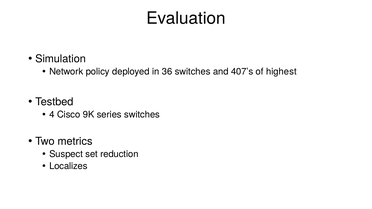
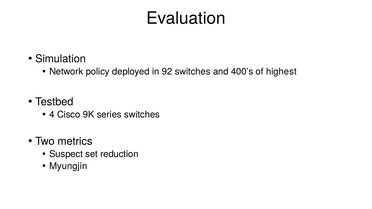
36: 36 -> 92
407’s: 407’s -> 400’s
Localizes: Localizes -> Myungjin
